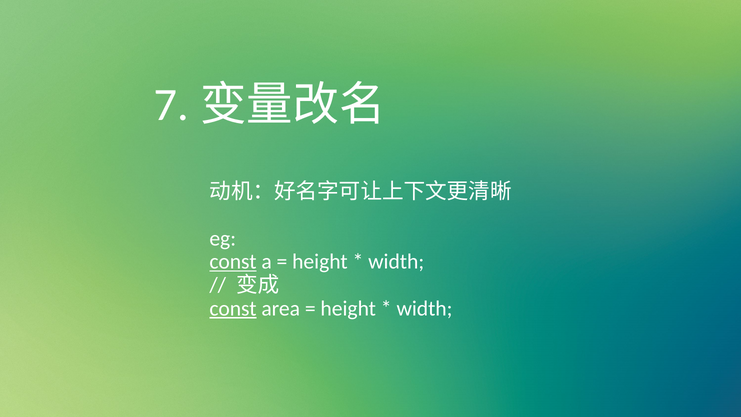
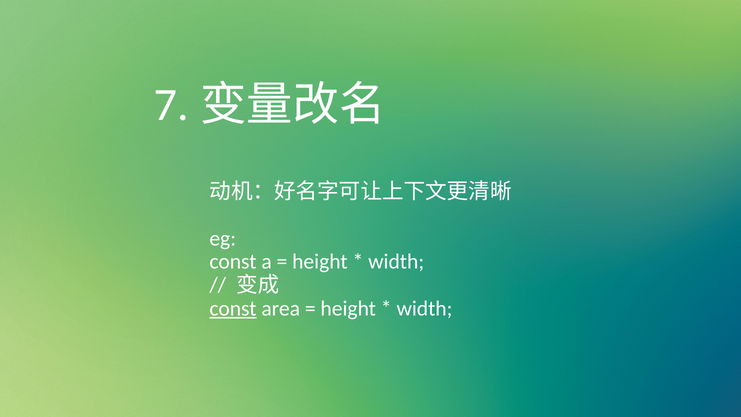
const at (233, 262) underline: present -> none
